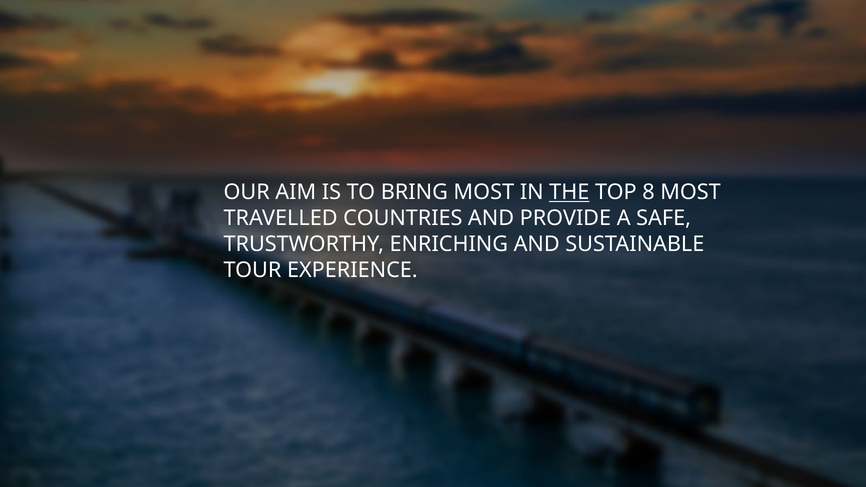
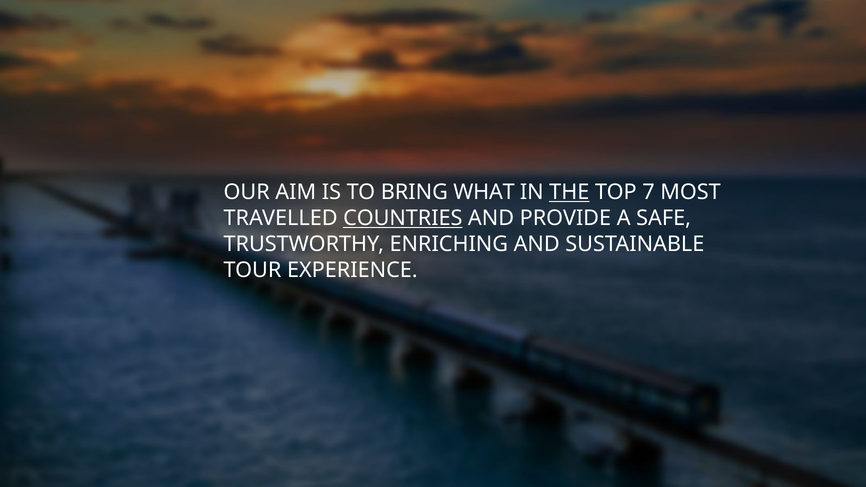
BRING MOST: MOST -> WHAT
8: 8 -> 7
COUNTRIES underline: none -> present
